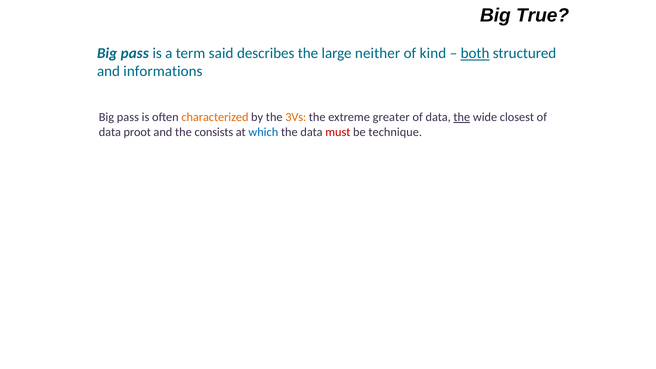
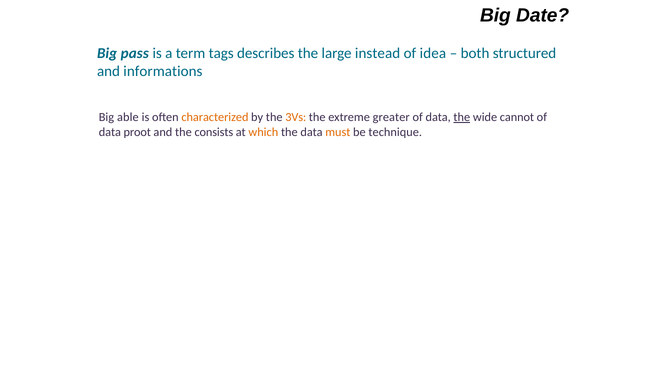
True: True -> Date
said: said -> tags
neither: neither -> instead
kind: kind -> idea
both underline: present -> none
pass at (128, 117): pass -> able
closest: closest -> cannot
which colour: blue -> orange
must colour: red -> orange
